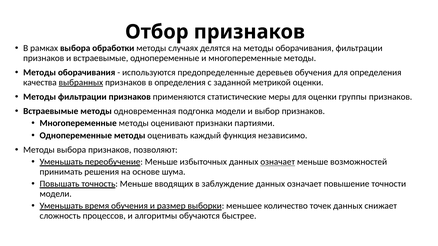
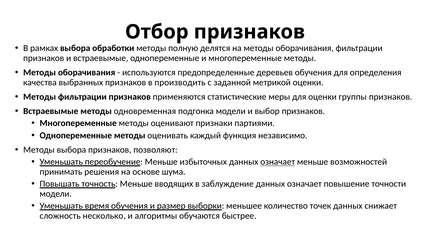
случаях: случаях -> полную
выбранных underline: present -> none
в определения: определения -> производить
процессов: процессов -> несколько
